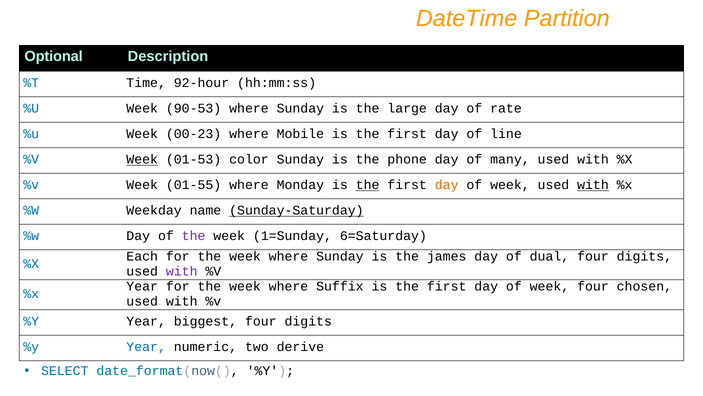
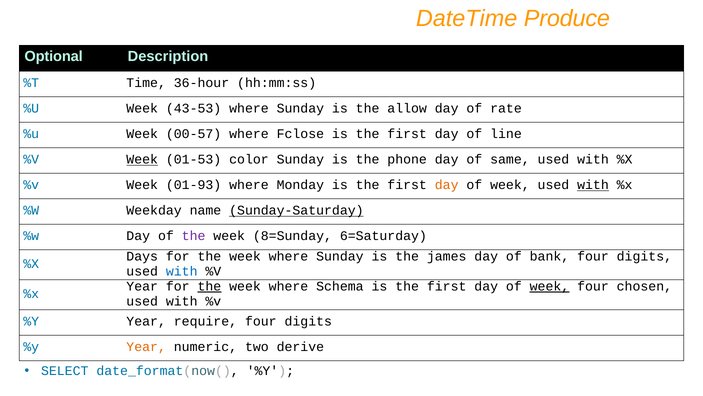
Partition: Partition -> Produce
92-hour: 92-hour -> 36-hour
90-53: 90-53 -> 43-53
large: large -> allow
00-23: 00-23 -> 00-57
Mobile: Mobile -> Fclose
many: many -> same
01-55: 01-55 -> 01-93
the at (368, 185) underline: present -> none
1=Sunday: 1=Sunday -> 8=Sunday
Each: Each -> Days
dual: dual -> bank
with at (182, 271) colour: purple -> blue
the at (209, 286) underline: none -> present
Suffix: Suffix -> Schema
week at (549, 286) underline: none -> present
biggest: biggest -> require
Year at (146, 347) colour: blue -> orange
